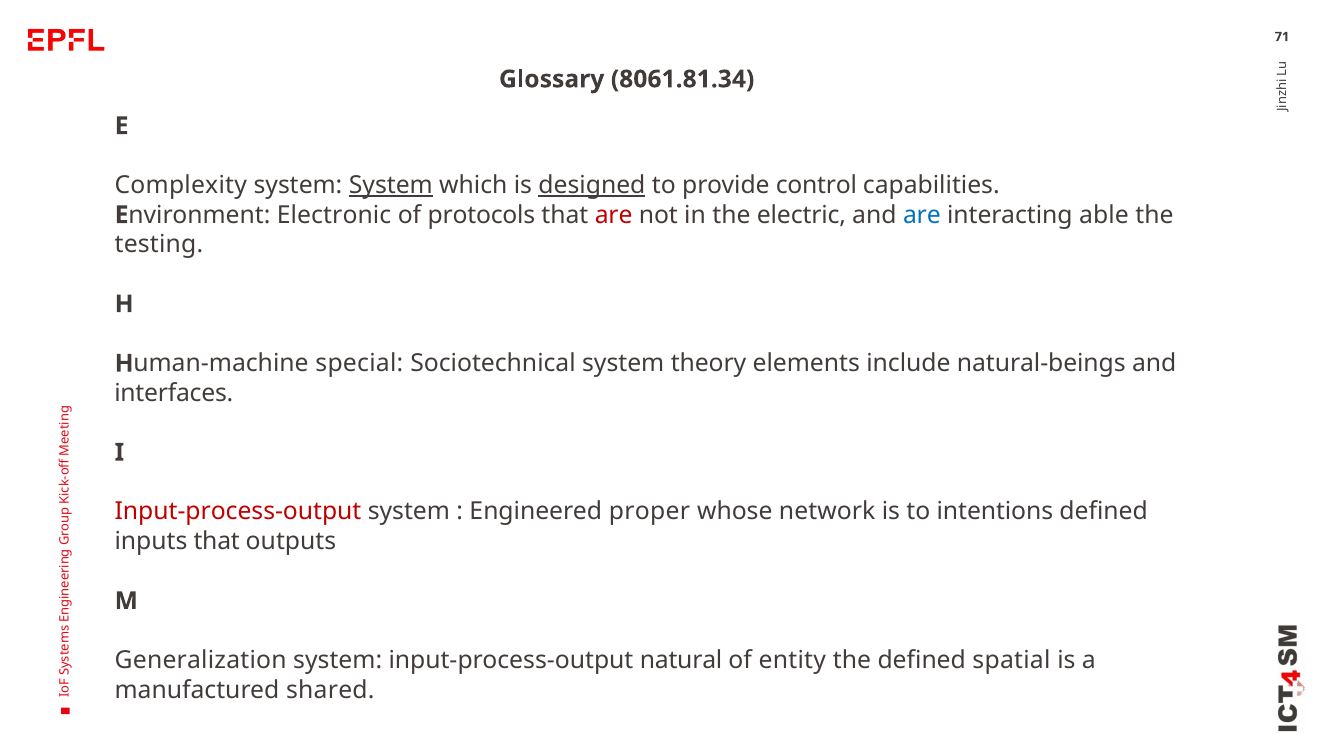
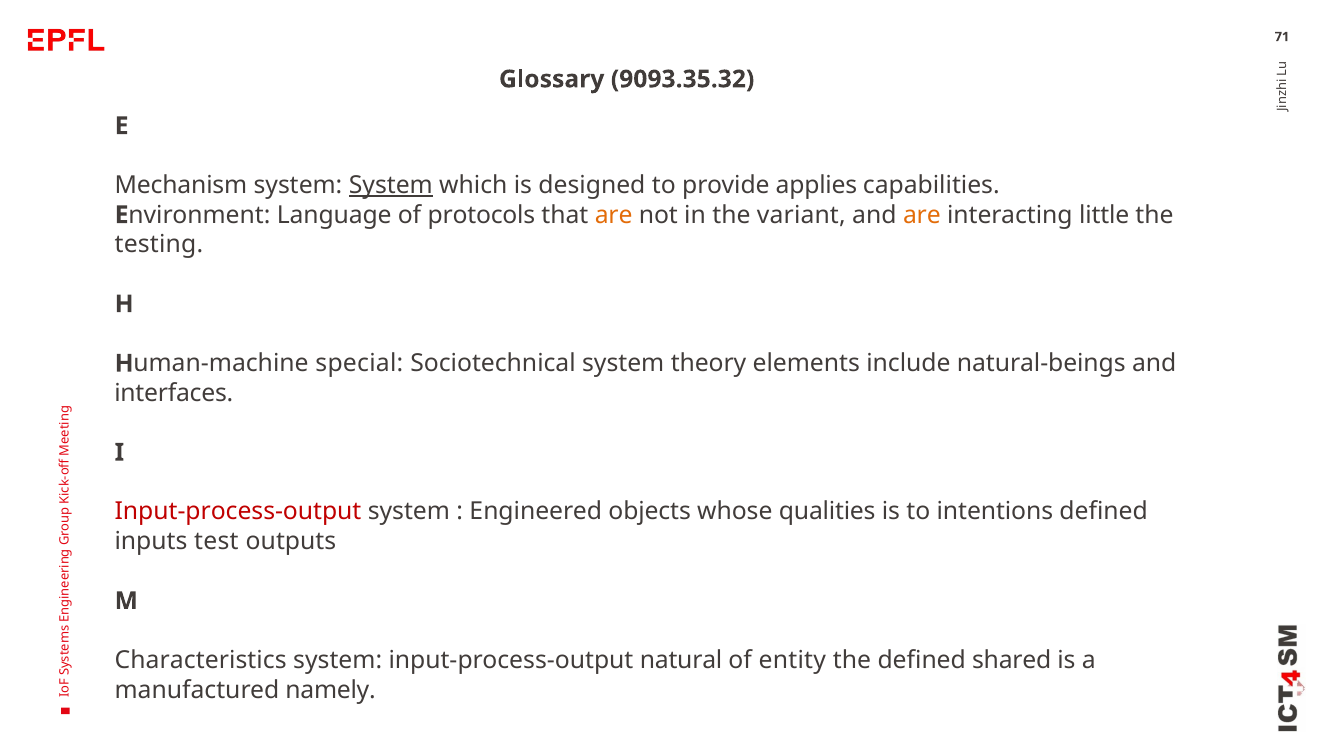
8061.81.34: 8061.81.34 -> 9093.35.32
Complexity: Complexity -> Mechanism
designed underline: present -> none
control: control -> applies
Electronic: Electronic -> Language
are at (614, 215) colour: red -> orange
electric: electric -> variant
are at (922, 215) colour: blue -> orange
able: able -> little
proper: proper -> objects
network: network -> qualities
inputs that: that -> test
Generalization: Generalization -> Characteristics
spatial: spatial -> shared
shared: shared -> namely
